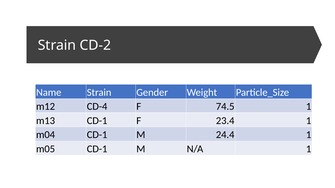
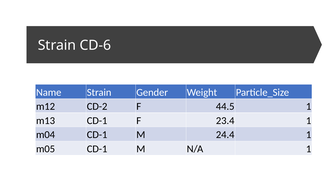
CD-2: CD-2 -> CD-6
CD-4: CD-4 -> CD-2
74.5: 74.5 -> 44.5
